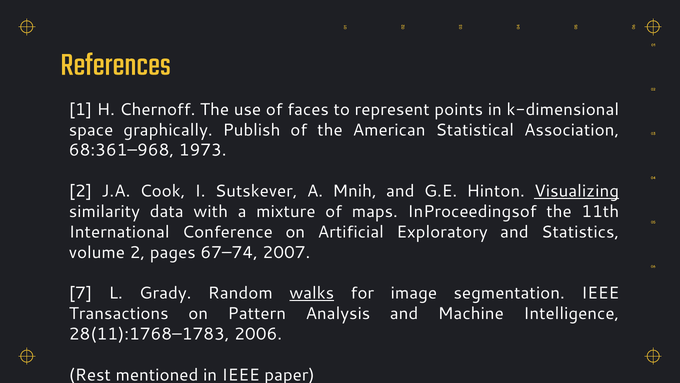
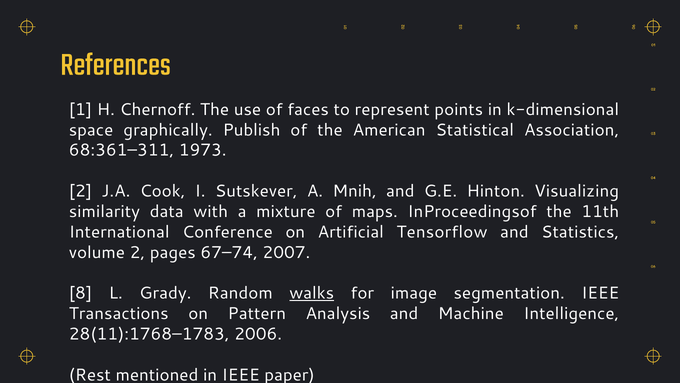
68:361–968: 68:361–968 -> 68:361–311
Visualizing underline: present -> none
Exploratory: Exploratory -> Tensorflow
7: 7 -> 8
